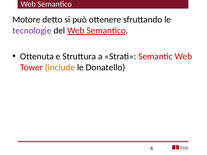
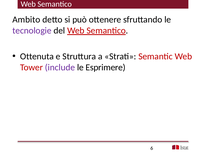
Motore: Motore -> Ambito
include colour: orange -> purple
Donatello: Donatello -> Esprimere
